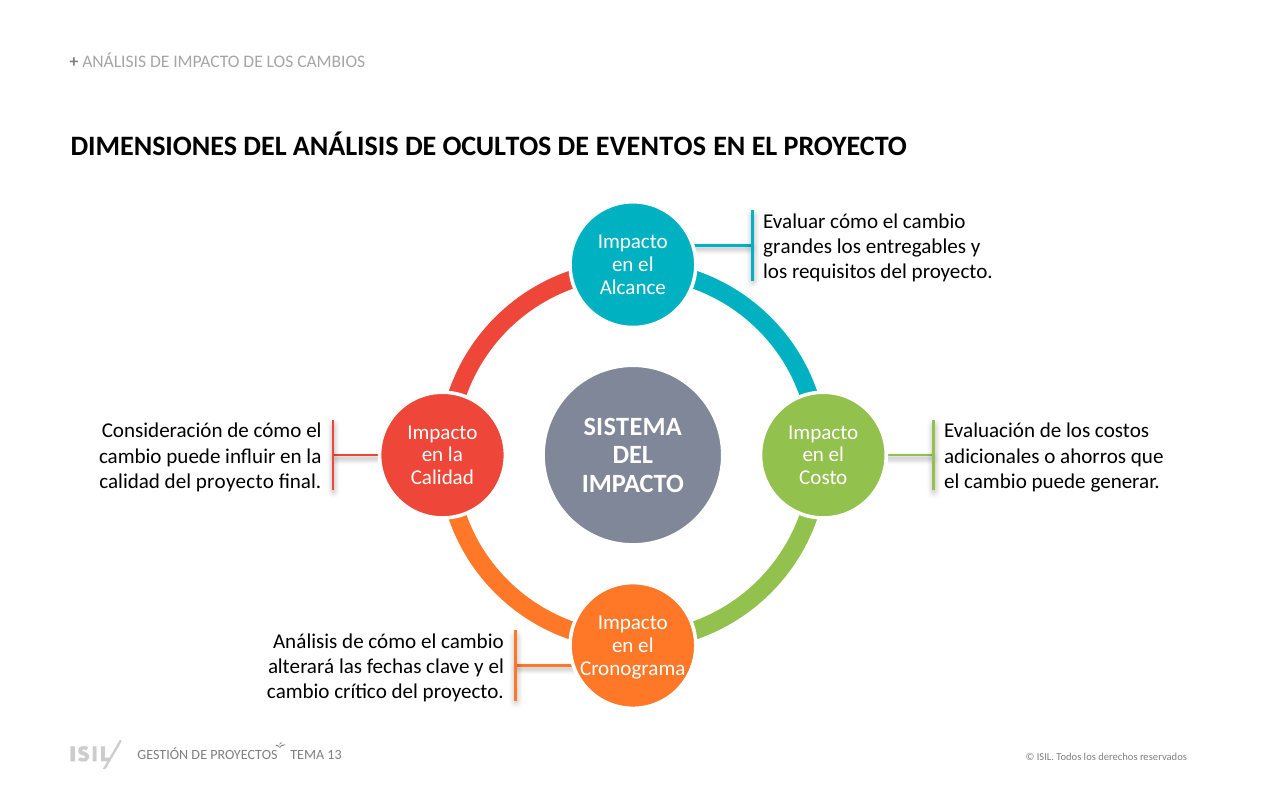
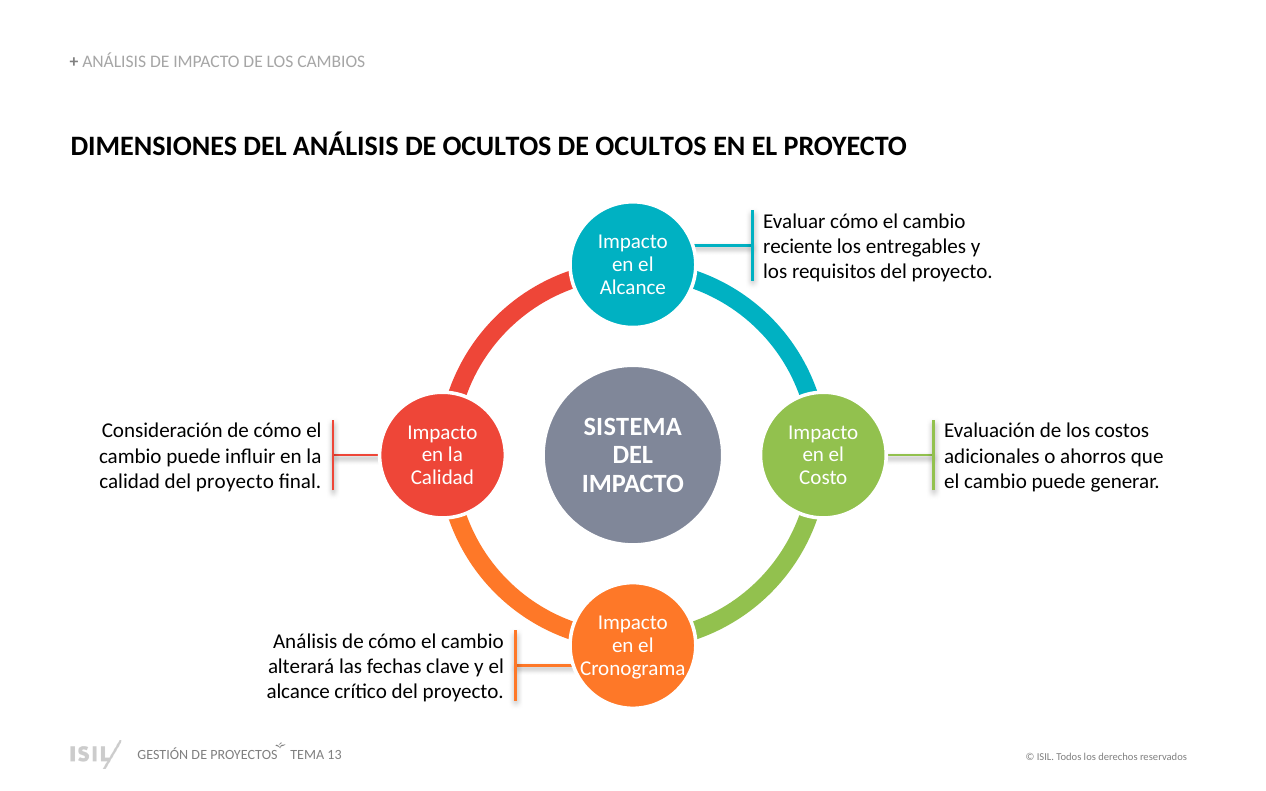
EVENTOS at (651, 146): EVENTOS -> OCULTOS
grandes: grandes -> reciente
cambio at (298, 692): cambio -> alcance
